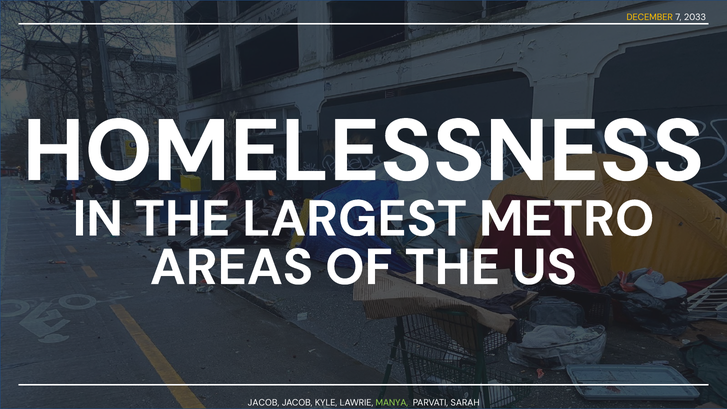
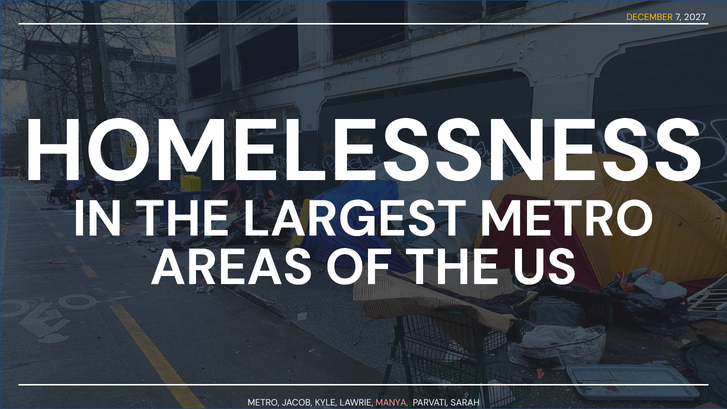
2033: 2033 -> 2027
JACOB at (264, 403): JACOB -> METRO
MANYA colour: light green -> pink
